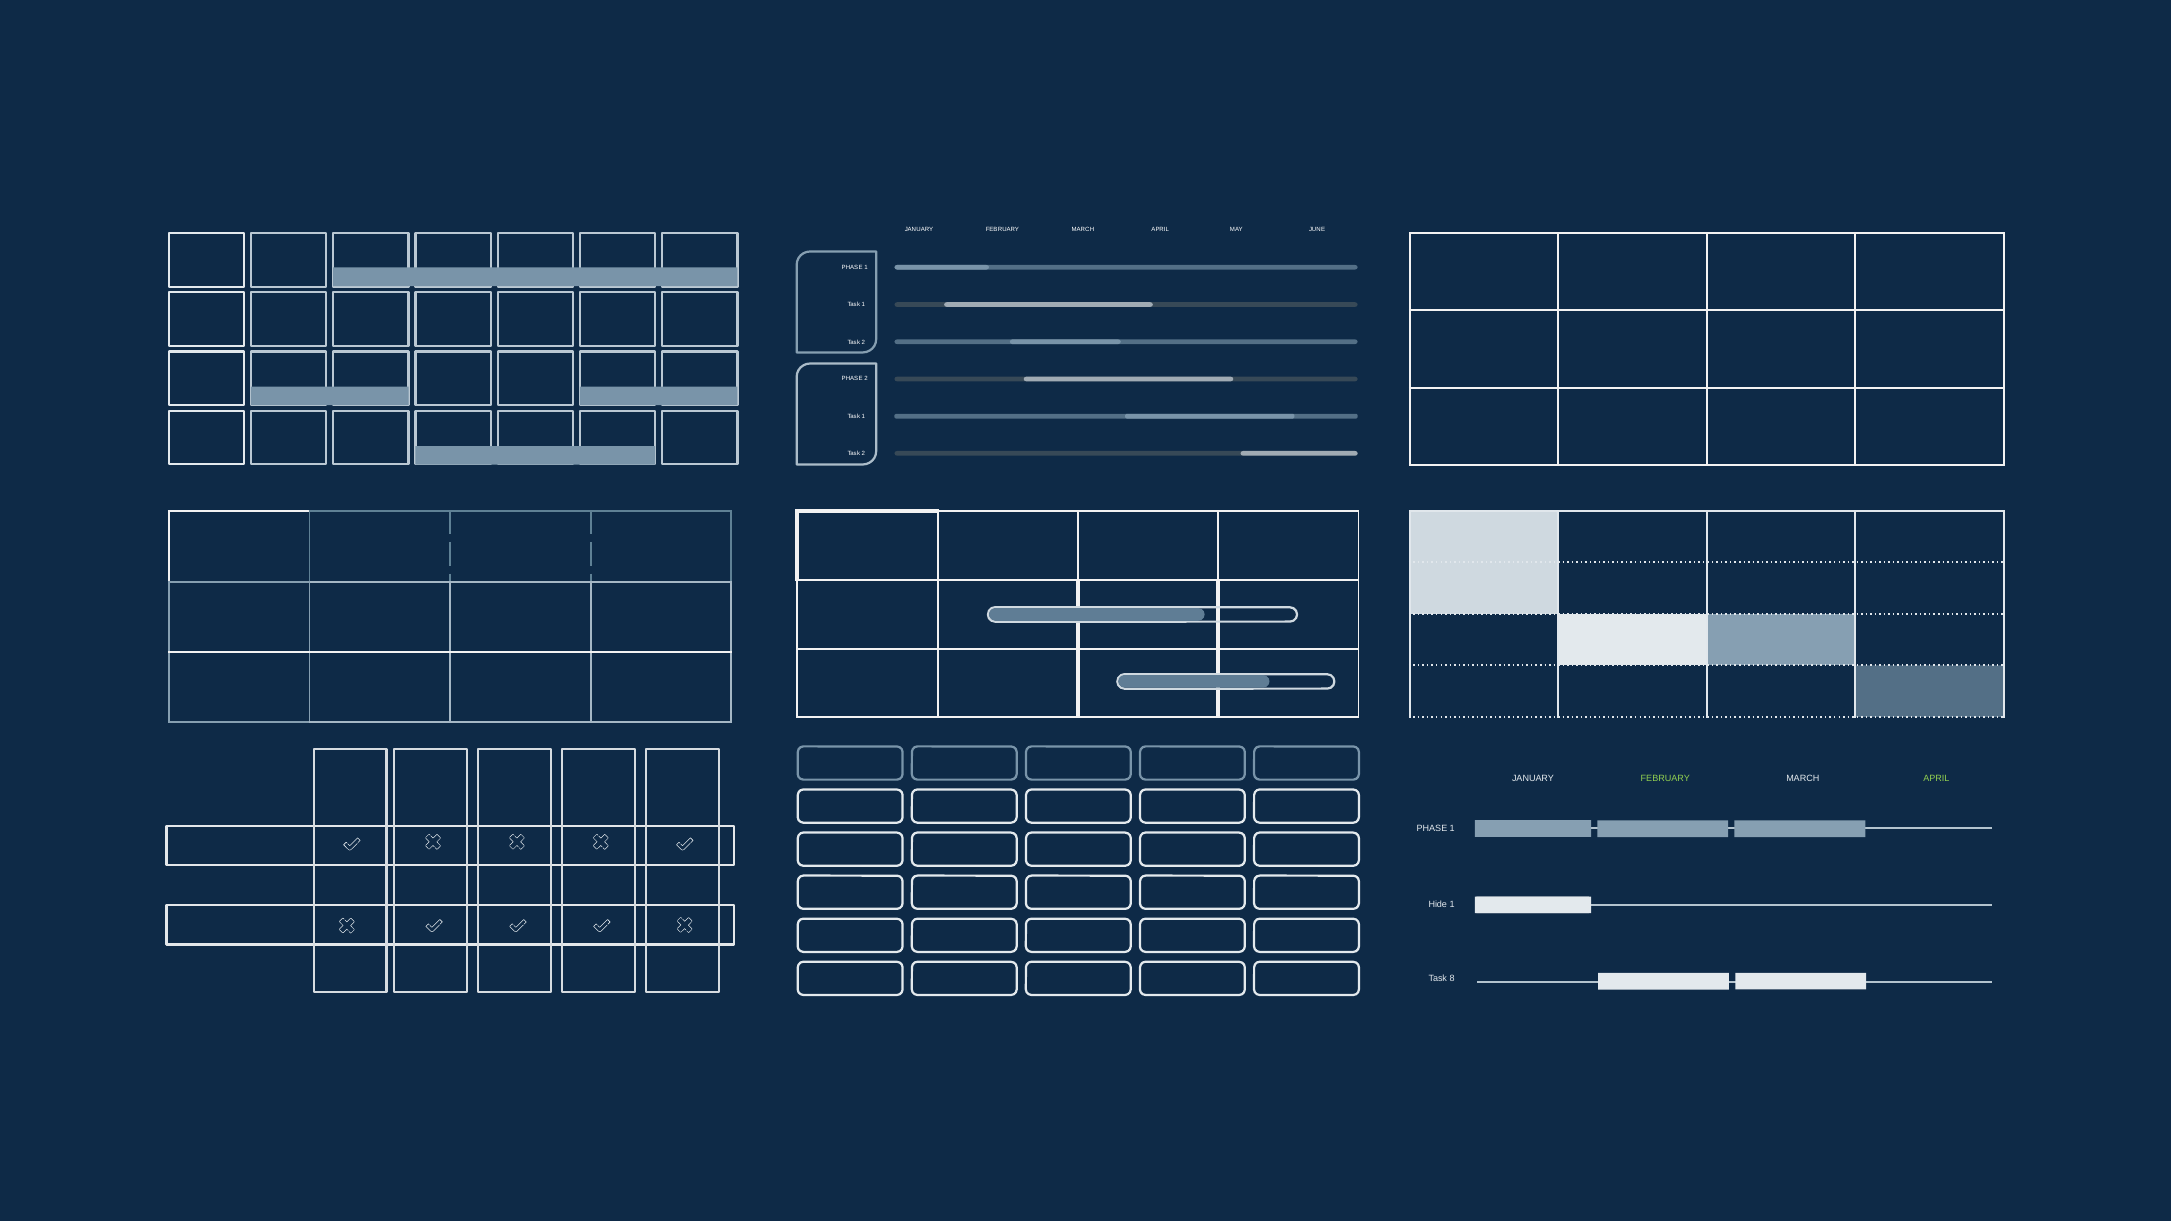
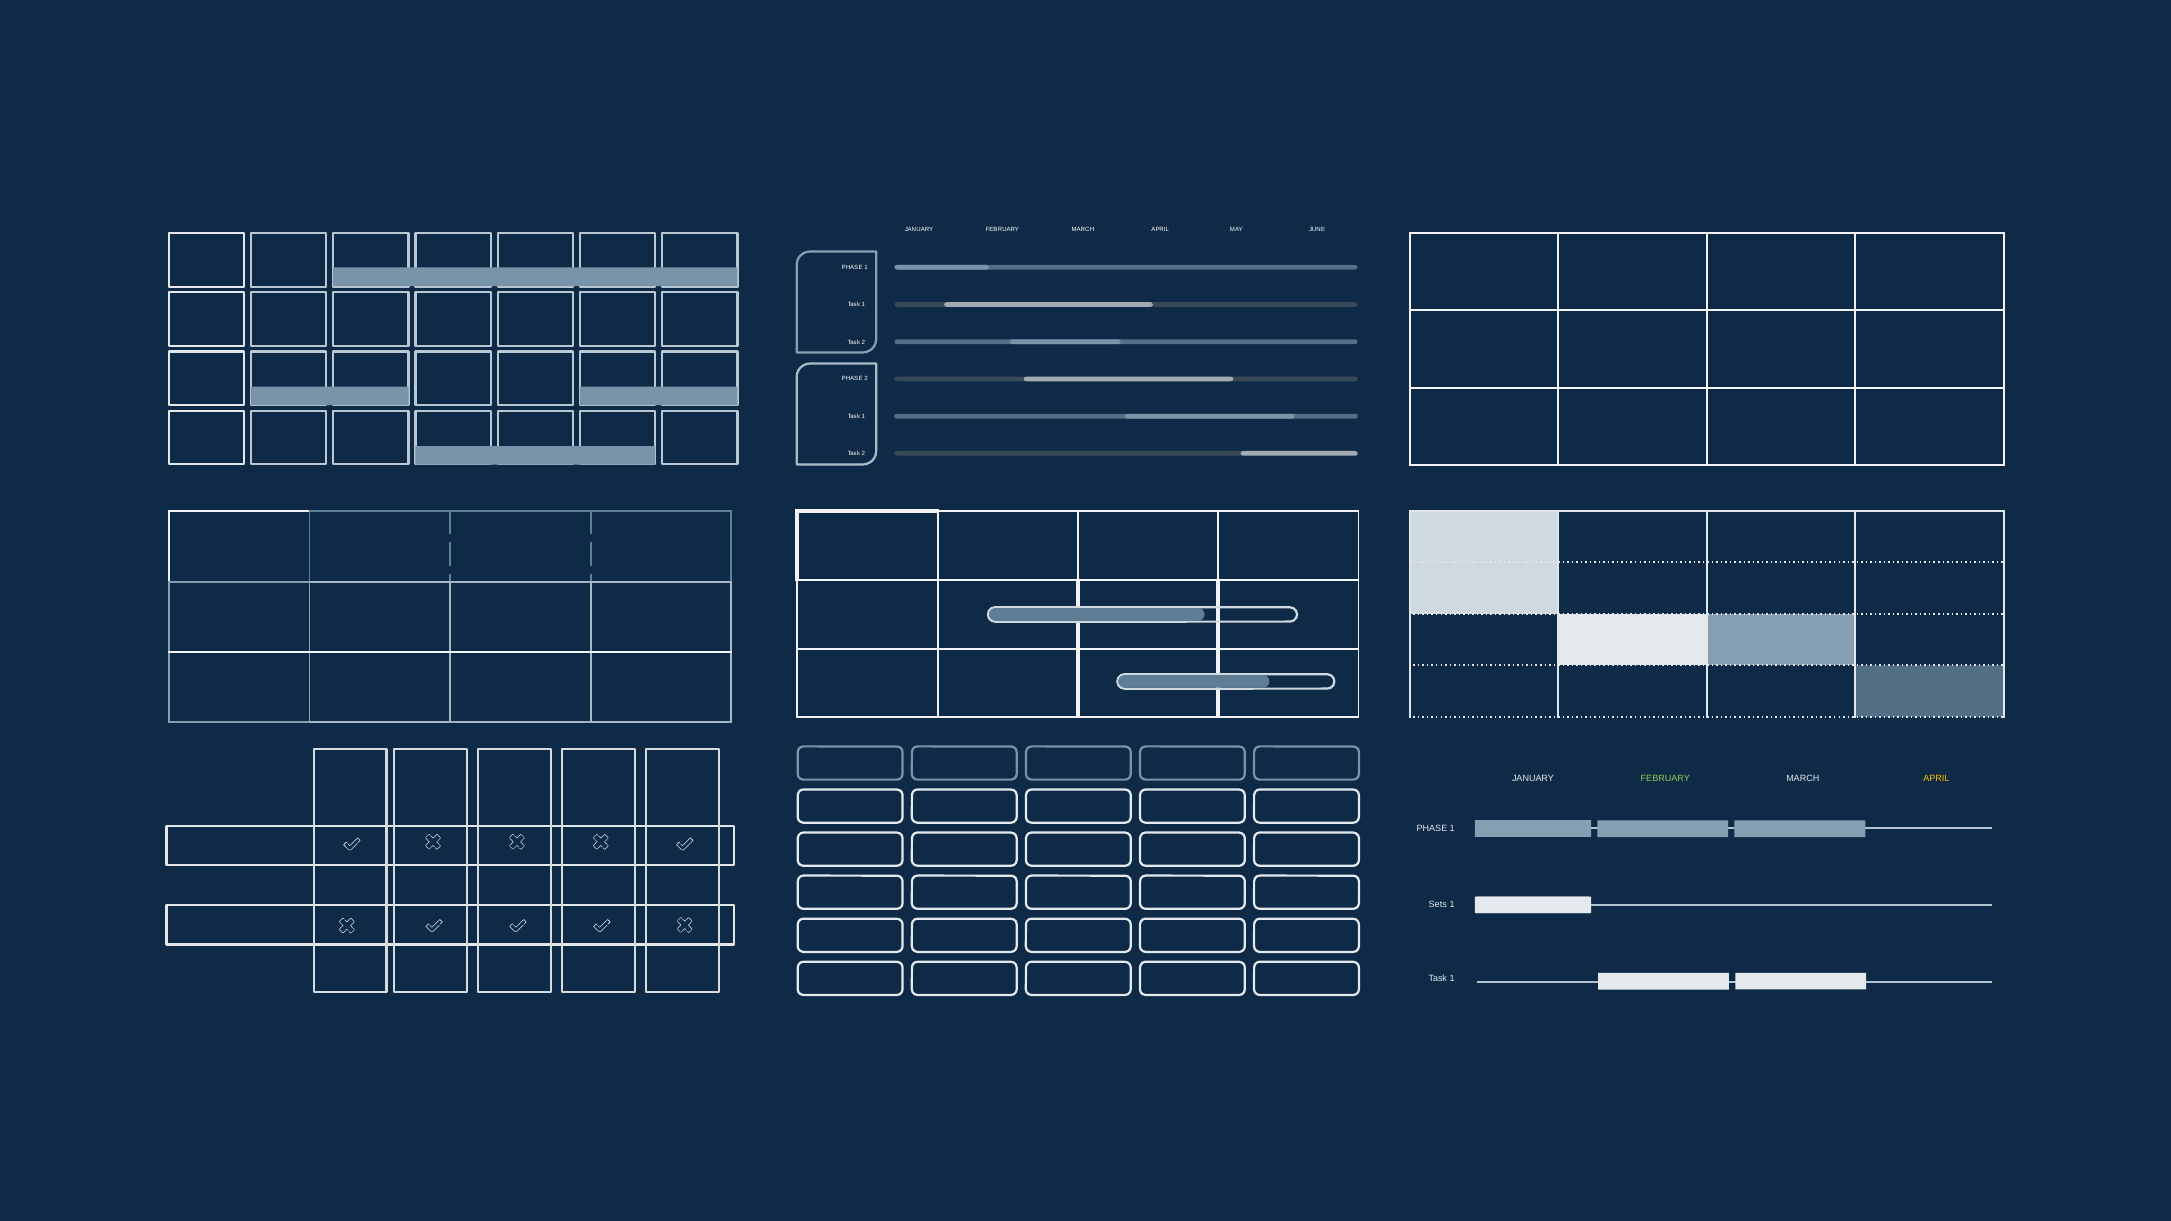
APRIL at (1936, 779) colour: light green -> yellow
Hide: Hide -> Sets
8 at (1452, 979): 8 -> 1
